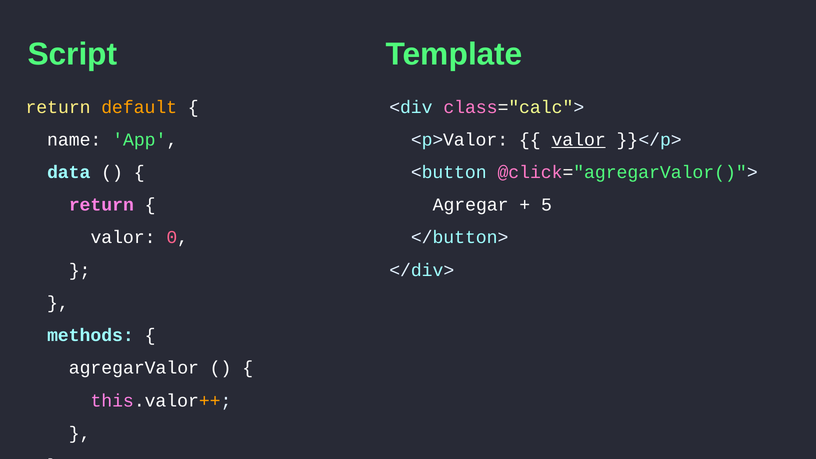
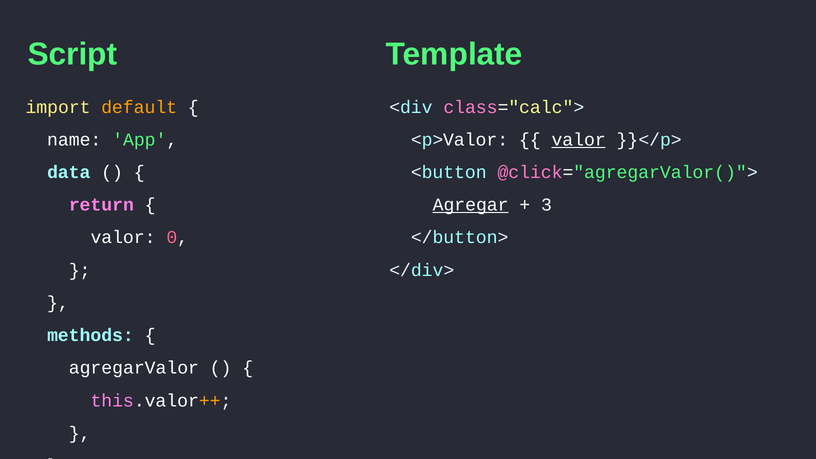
return at (58, 107): return -> import
Agregar underline: none -> present
5: 5 -> 3
